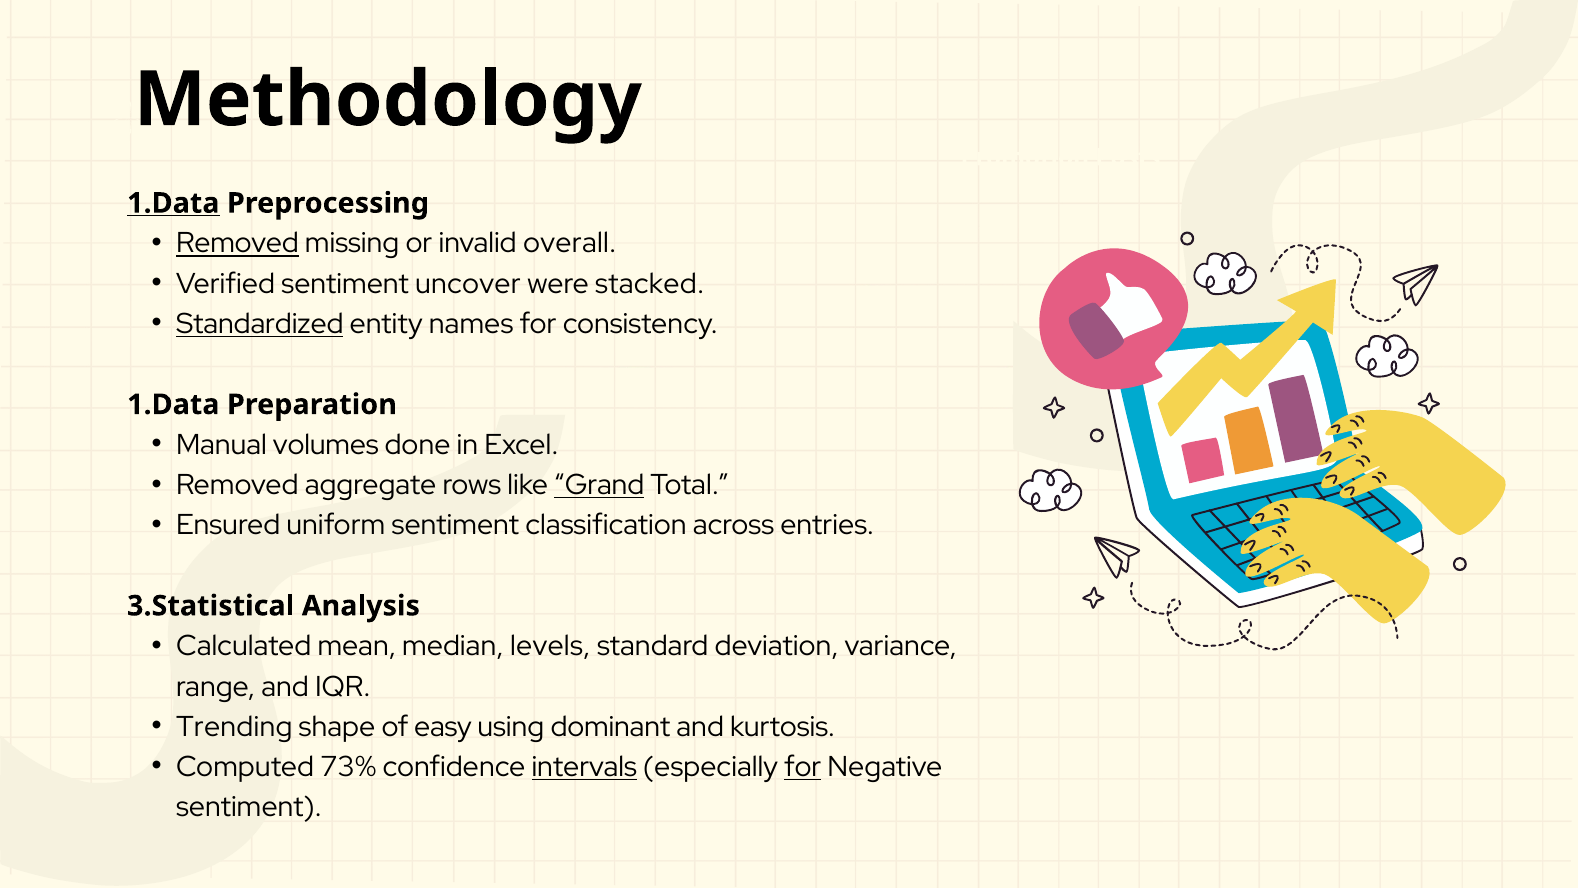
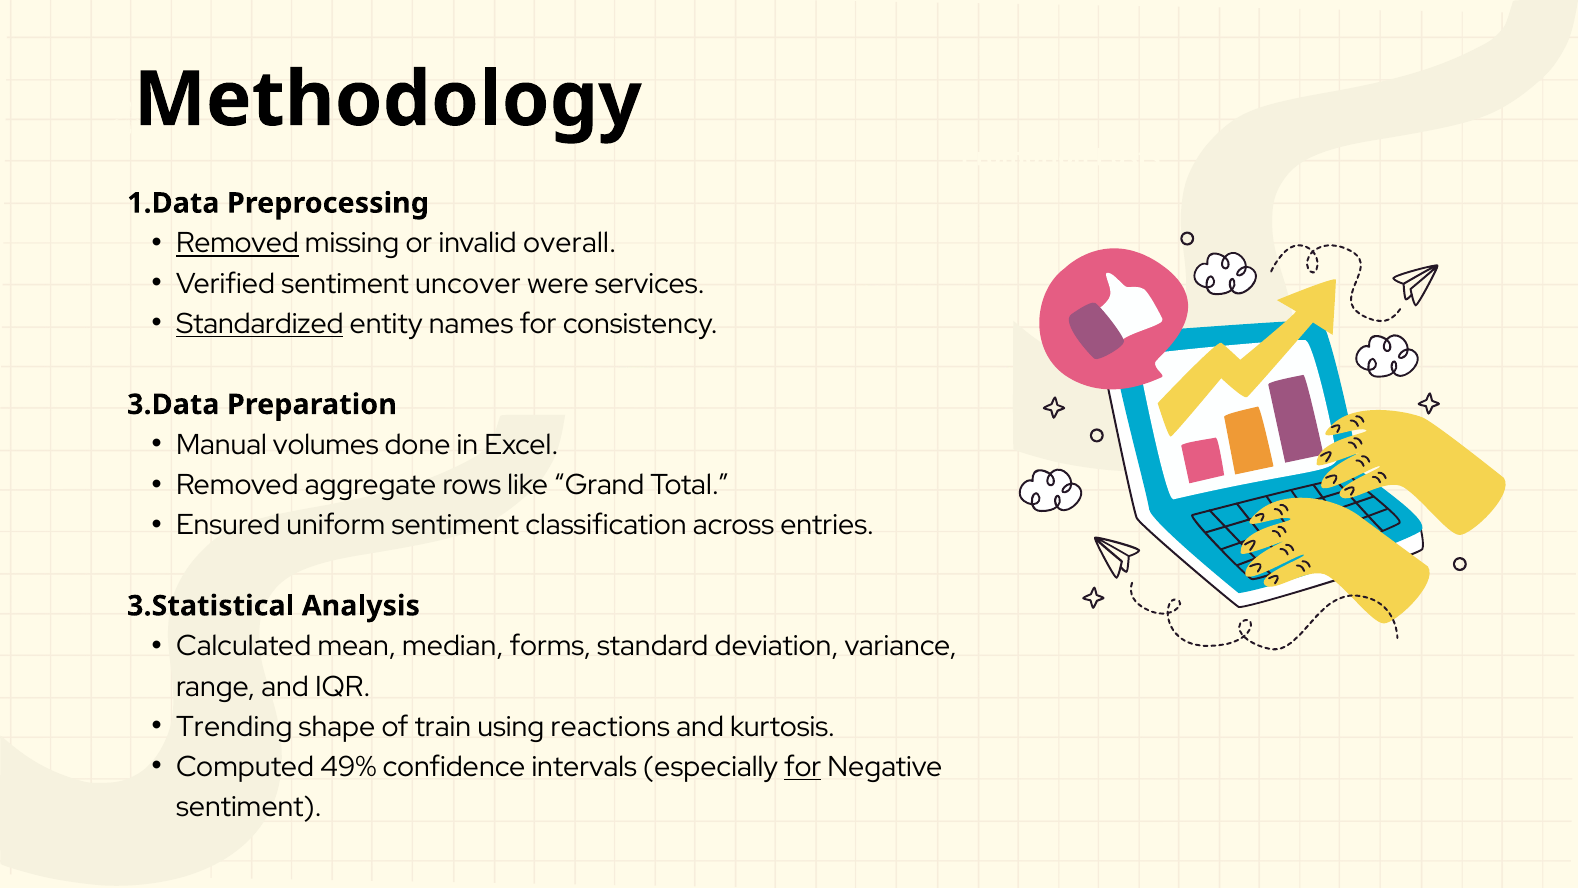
1.Data at (173, 203) underline: present -> none
stacked: stacked -> services
1.Data at (173, 404): 1.Data -> 3.Data
Grand underline: present -> none
levels: levels -> forms
easy: easy -> train
dominant: dominant -> reactions
73%: 73% -> 49%
intervals underline: present -> none
